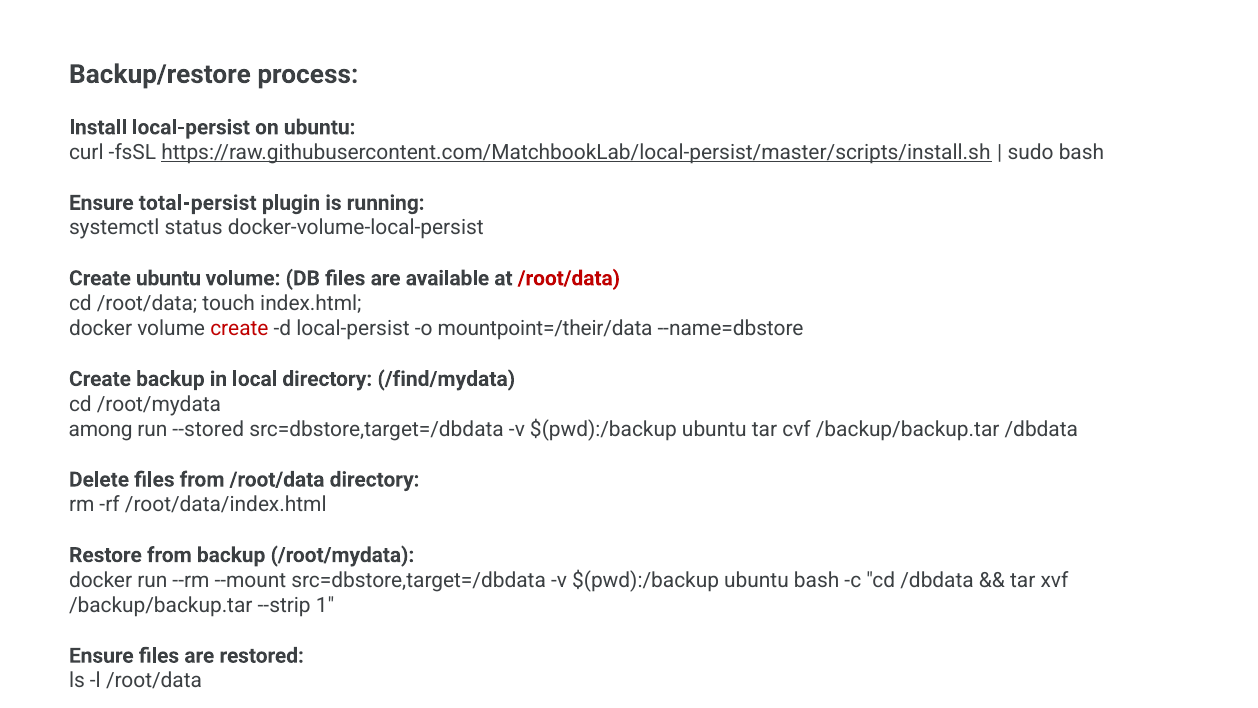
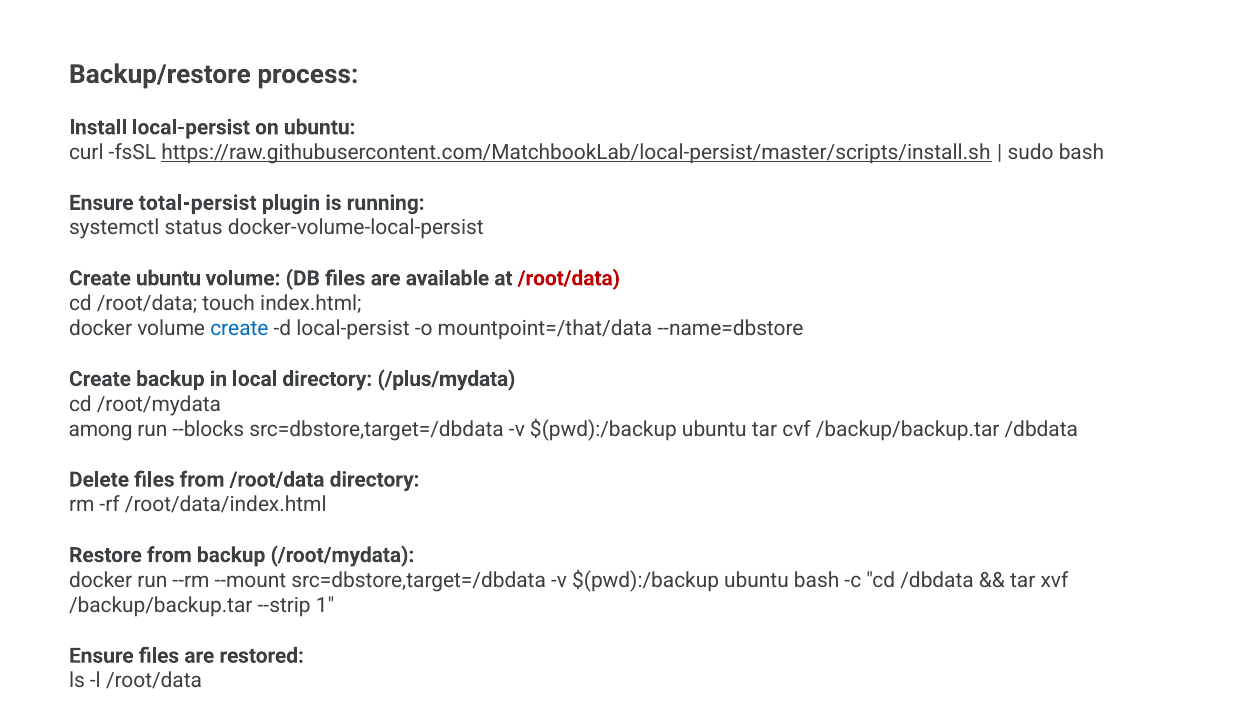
create at (239, 329) colour: red -> blue
mountpoint=/their/data: mountpoint=/their/data -> mountpoint=/that/data
/find/mydata: /find/mydata -> /plus/mydata
--stored: --stored -> --blocks
